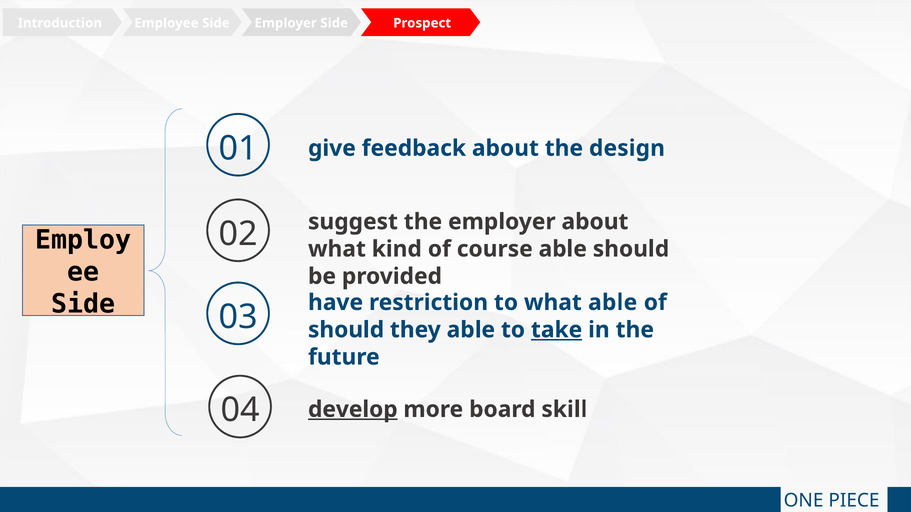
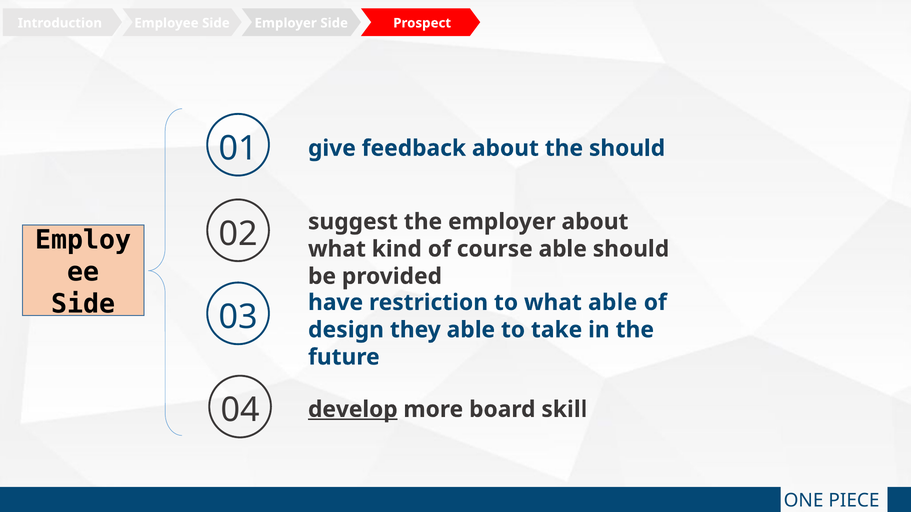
the design: design -> should
should at (346, 330): should -> design
take underline: present -> none
